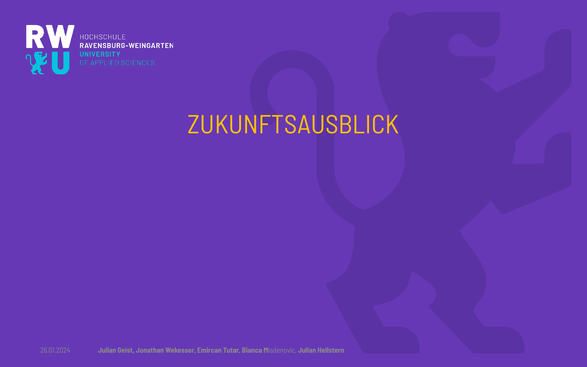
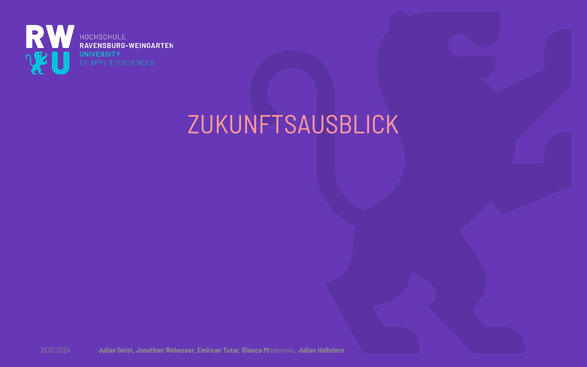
ZUKUNFTSAUSBLICK colour: yellow -> pink
